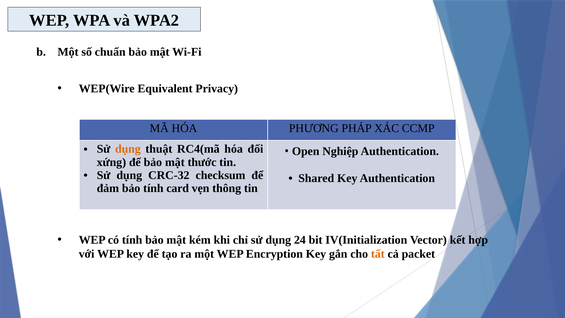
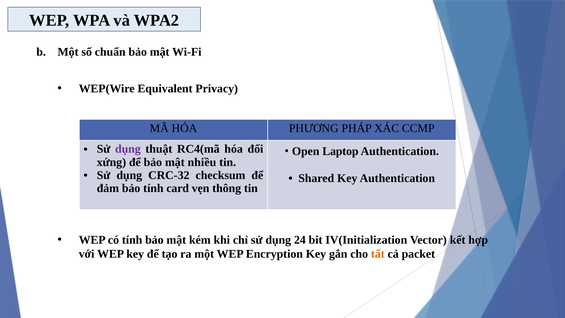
dụng at (128, 149) colour: orange -> purple
Nghiệp: Nghiệp -> Laptop
thước: thước -> nhiều
